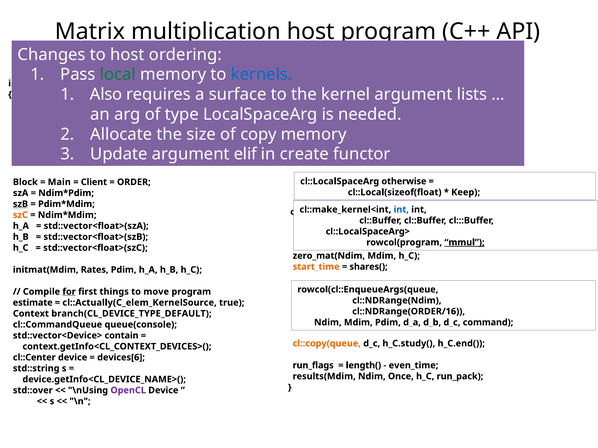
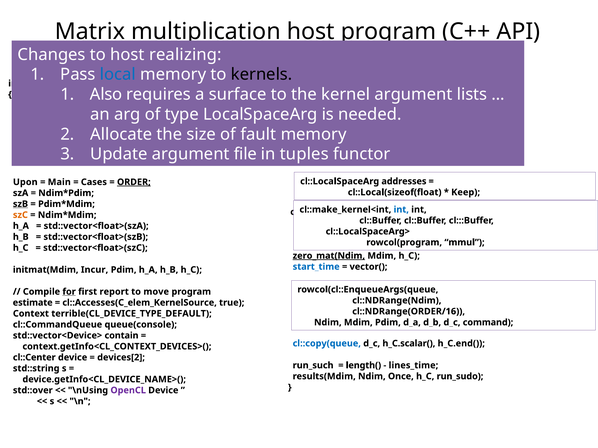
ordering: ordering -> realizing
local colour: green -> blue
kernels colour: blue -> black
copy: copy -> fault
elif: elif -> file
create: create -> tuples
otherwise: otherwise -> addresses
Block: Block -> Upon
Client: Client -> Cases
ORDER underline: none -> present
mmul at (464, 243) underline: present -> none
zero_mat(Ndim underline: none -> present
start_time at (316, 267) colour: orange -> blue
shares(: shares( -> vector(
Rates: Rates -> Incur
things: things -> report
cl::Actually(C_elem_KernelSource: cl::Actually(C_elem_KernelSource -> cl::Accesses(C_elem_KernelSource
branch(CL_DEVICE_TYPE_DEFAULT: branch(CL_DEVICE_TYPE_DEFAULT -> terrible(CL_DEVICE_TYPE_DEFAULT
cl::copy(queue colour: orange -> blue
h_C.study(: h_C.study( -> h_C.scalar(
devices[6: devices[6 -> devices[2
run_flags: run_flags -> run_such
even_time: even_time -> lines_time
run_pack: run_pack -> run_sudo
